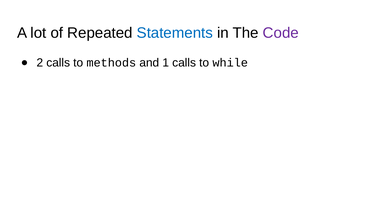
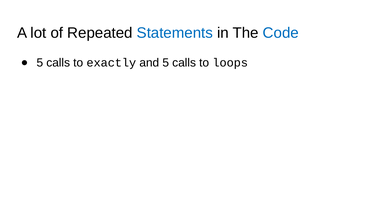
Code colour: purple -> blue
2 at (40, 63): 2 -> 5
methods: methods -> exactly
and 1: 1 -> 5
while: while -> loops
